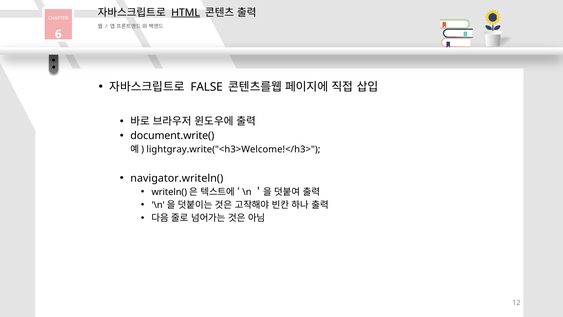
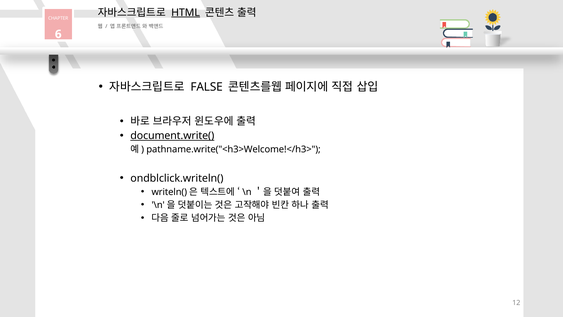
document.write( underline: none -> present
lightgray.write("<h3>Welcome!</h3>: lightgray.write("<h3>Welcome!</h3> -> pathname.write("<h3>Welcome!</h3>
navigator.writeln(: navigator.writeln( -> ondblclick.writeln(
